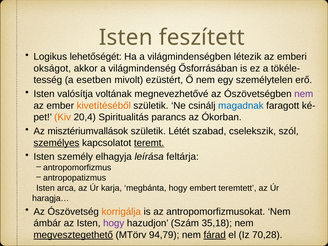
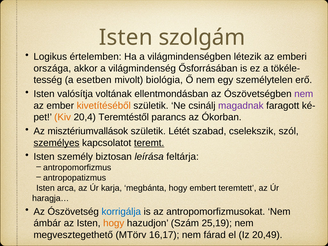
feszített: feszített -> szolgám
lehetőségét: lehetőségét -> értelemben
okságot: okságot -> országa
ezüstért: ezüstért -> biológia
megnevezhetővé: megnevezhetővé -> ellentmondásban
magadnak colour: blue -> purple
Spiritualitás: Spiritualitás -> Teremtéstől
elhagyja: elhagyja -> biztosan
korrigálja colour: orange -> blue
hogy at (114, 223) colour: purple -> orange
35,18: 35,18 -> 25,19
megvesztegethető underline: present -> none
94,79: 94,79 -> 16,17
fárad underline: present -> none
70,28: 70,28 -> 20,49
